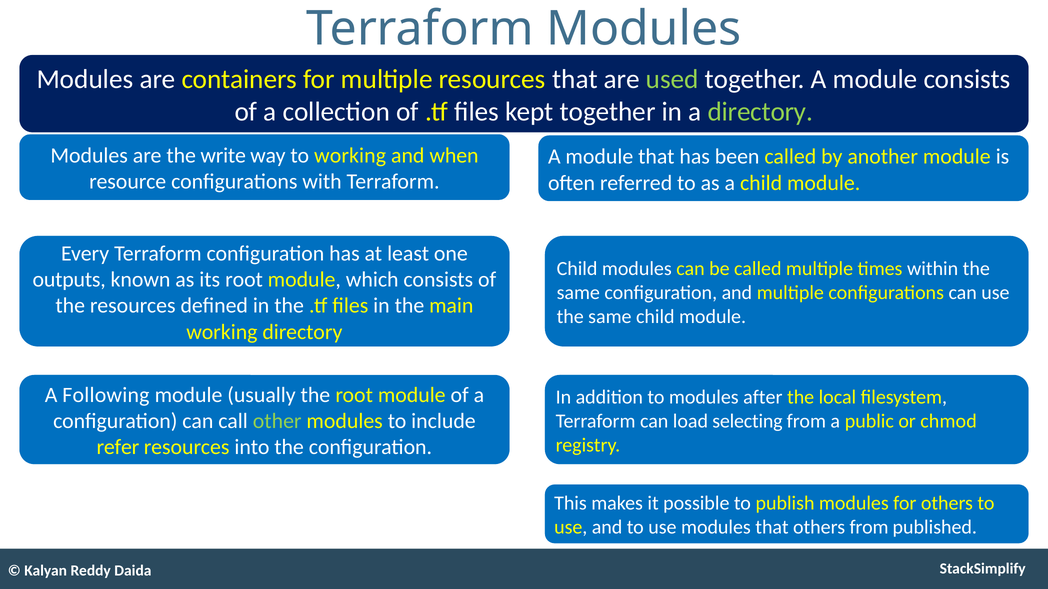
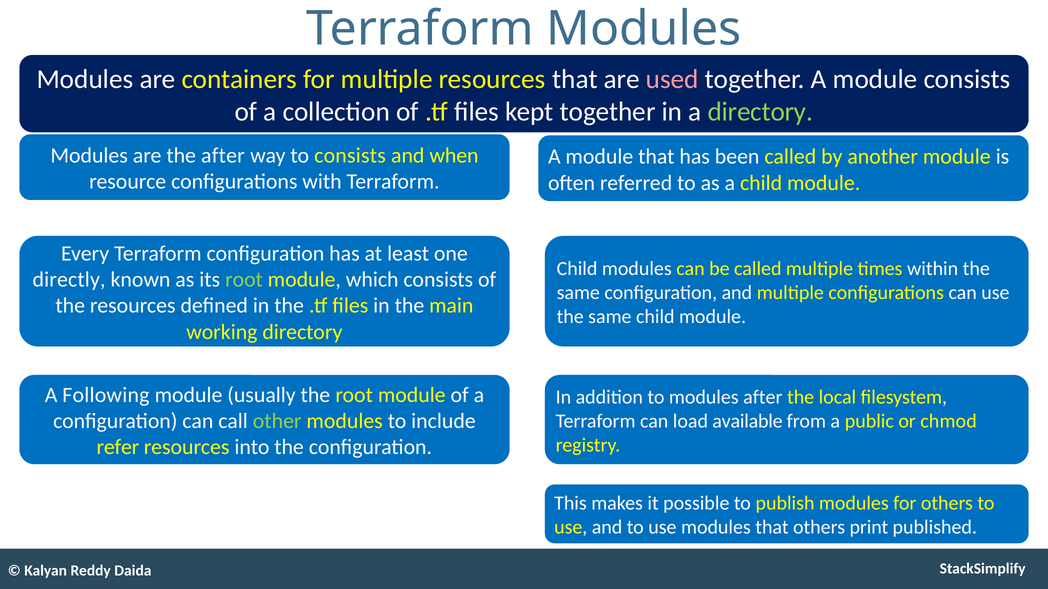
used colour: light green -> pink
the write: write -> after
to working: working -> consists
outputs: outputs -> directly
root at (244, 280) colour: white -> light green
selecting: selecting -> available
others from: from -> print
